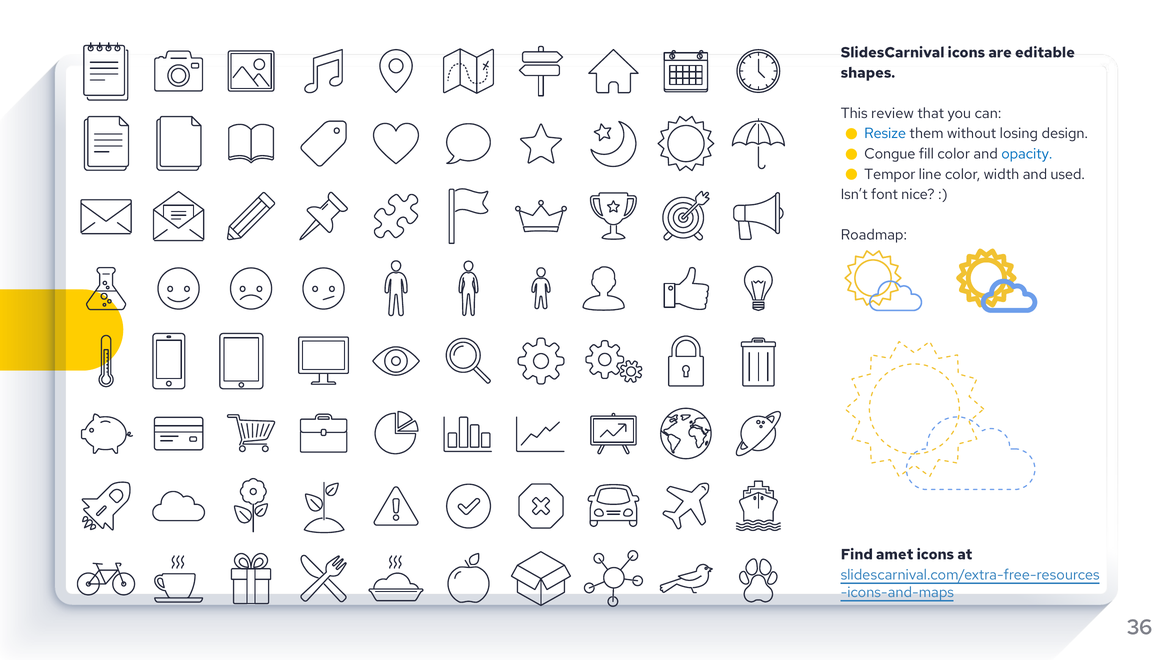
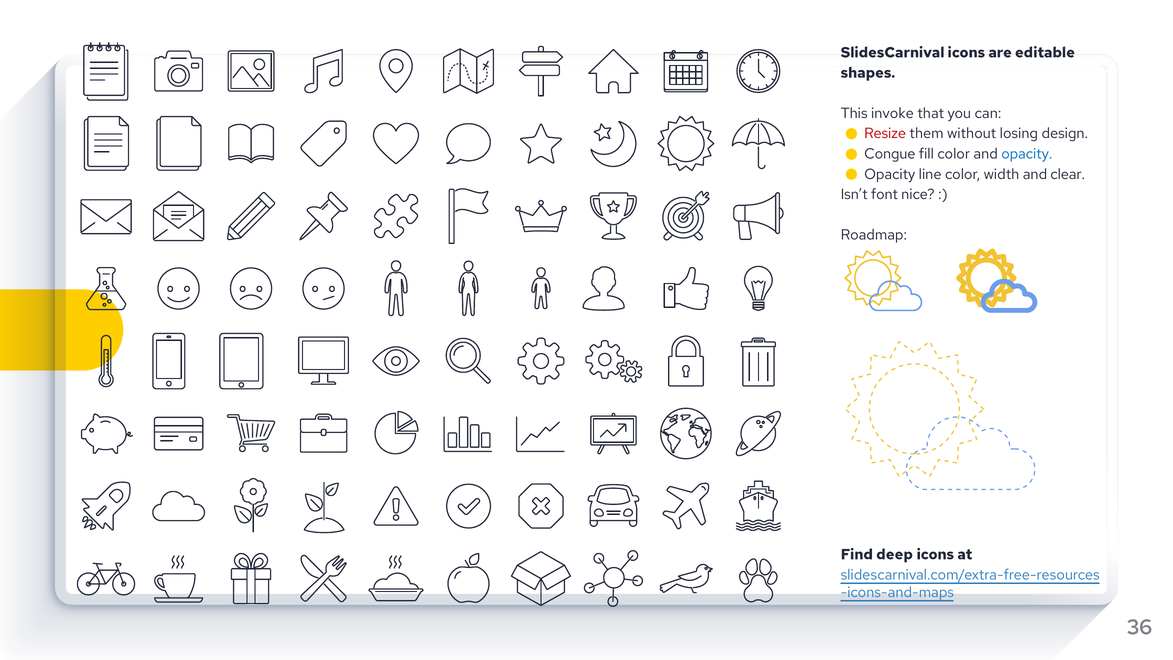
review: review -> invoke
Resize colour: blue -> red
Tempor at (890, 174): Tempor -> Opacity
used: used -> clear
amet: amet -> deep
